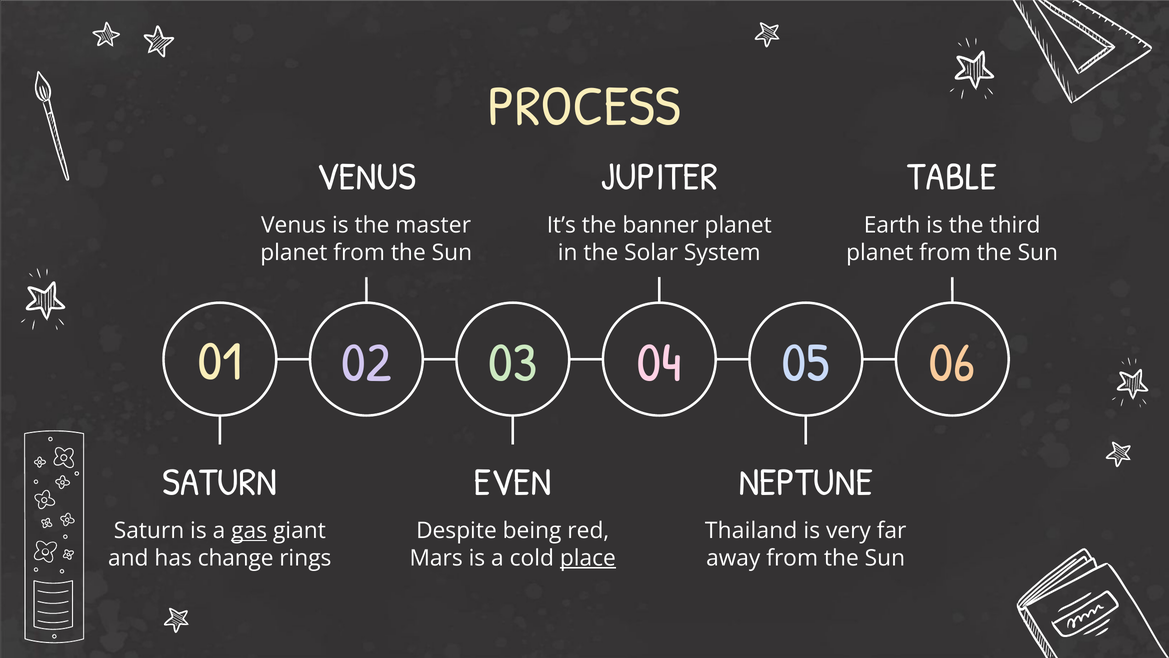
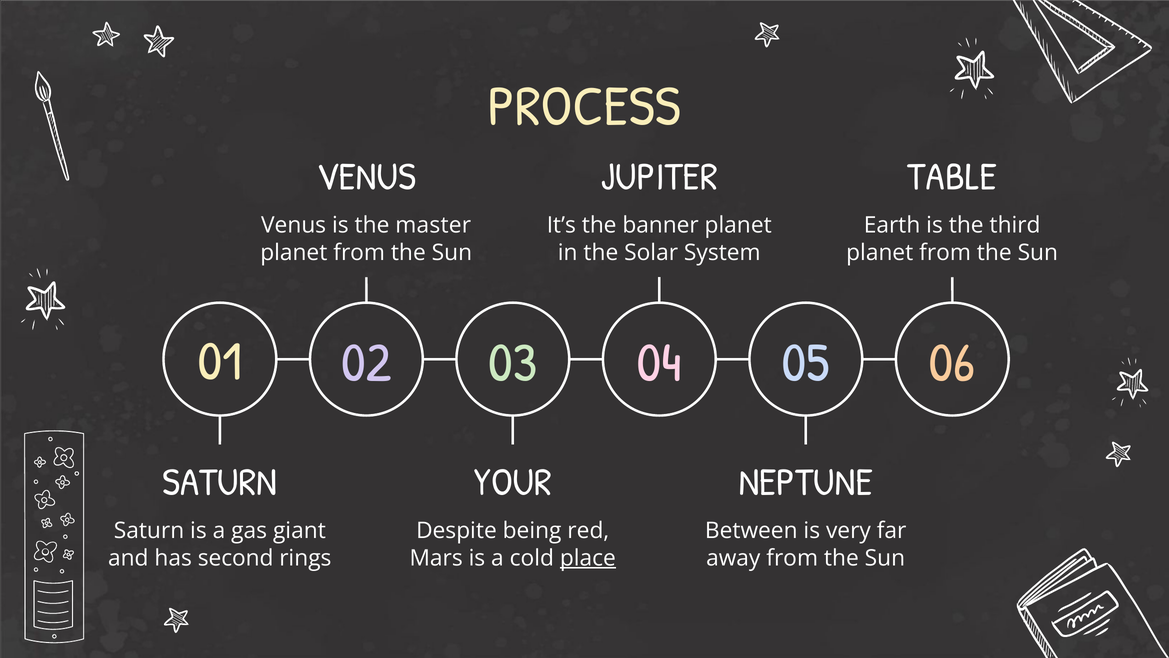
EVEN: EVEN -> YOUR
gas underline: present -> none
Thailand: Thailand -> Between
change: change -> second
